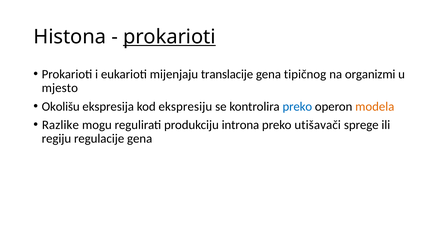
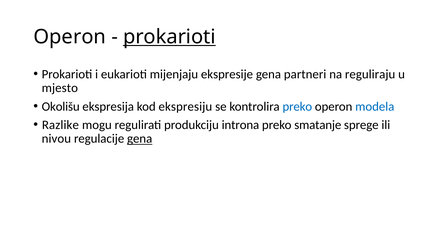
Histona at (70, 37): Histona -> Operon
translacije: translacije -> ekspresije
tipičnog: tipičnog -> partneri
organizmi: organizmi -> reguliraju
modela colour: orange -> blue
utišavači: utišavači -> smatanje
regiju: regiju -> nivou
gena at (140, 139) underline: none -> present
